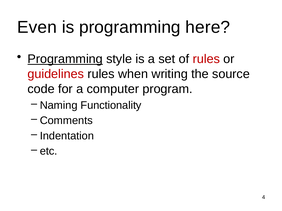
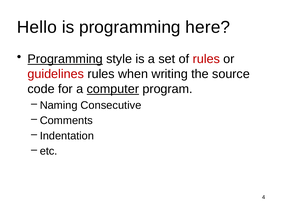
Even: Even -> Hello
computer underline: none -> present
Functionality: Functionality -> Consecutive
